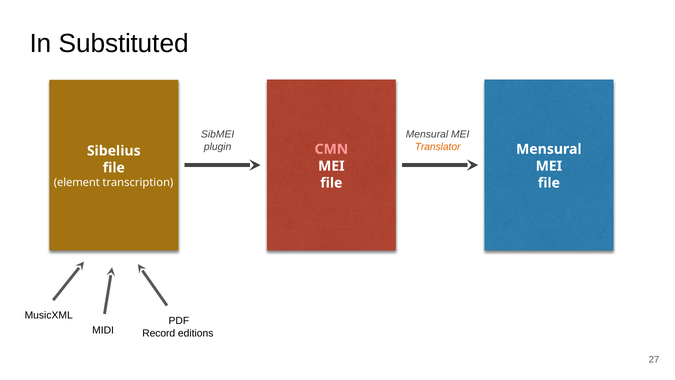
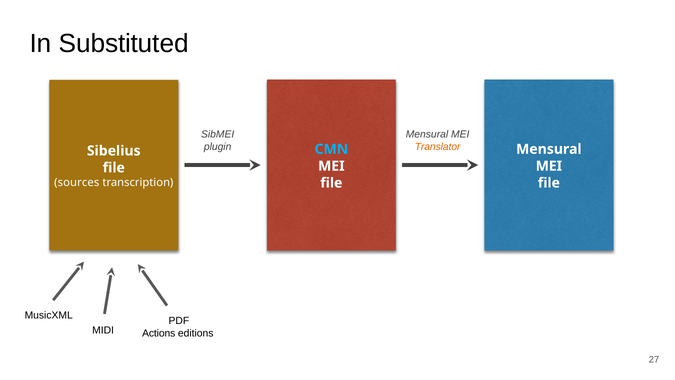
CMN colour: pink -> light blue
element: element -> sources
Record: Record -> Actions
